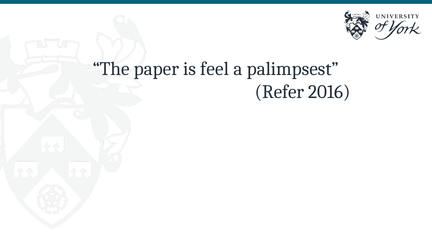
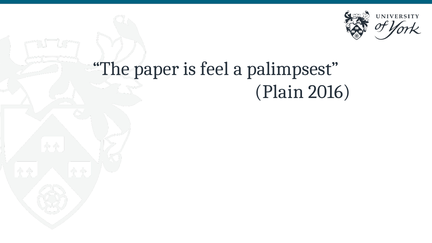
Refer: Refer -> Plain
